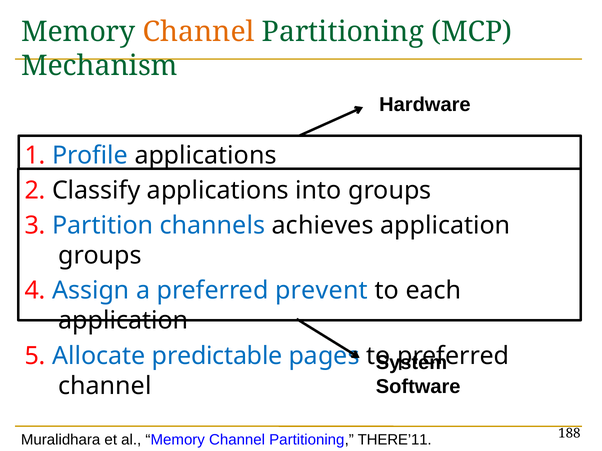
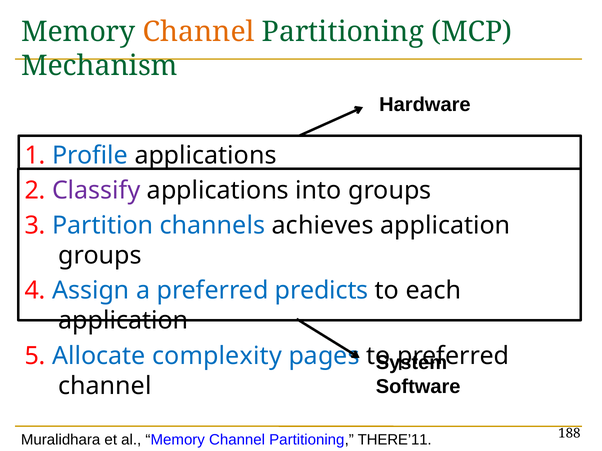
Classify colour: black -> purple
prevent: prevent -> predicts
predictable: predictable -> complexity
